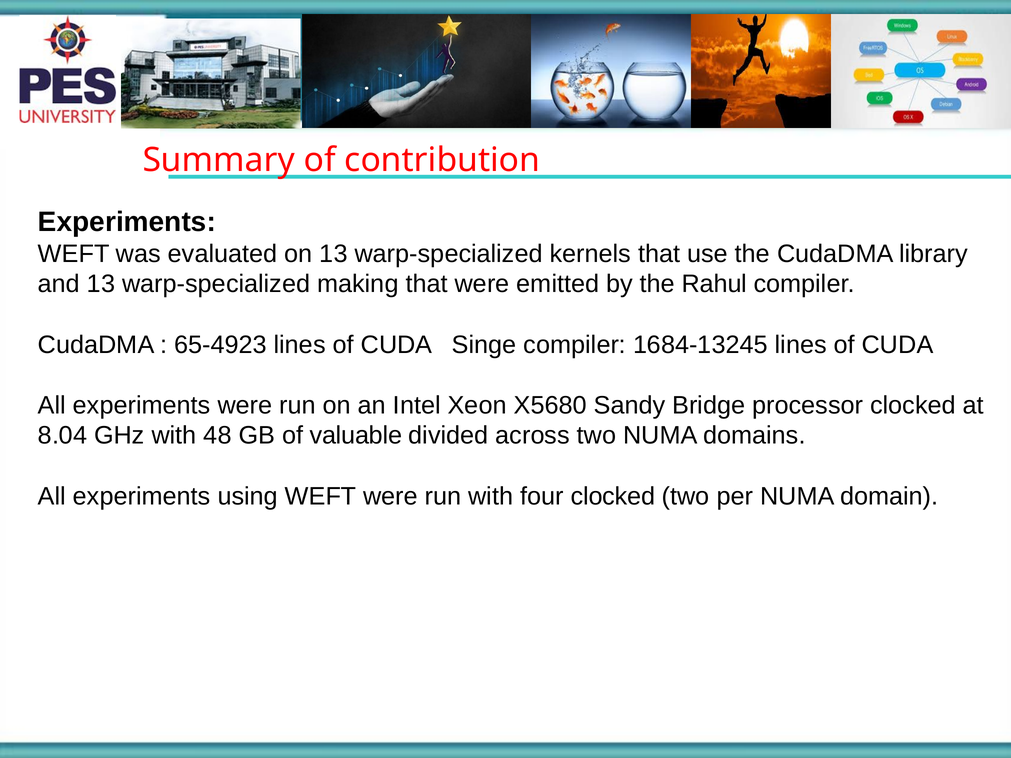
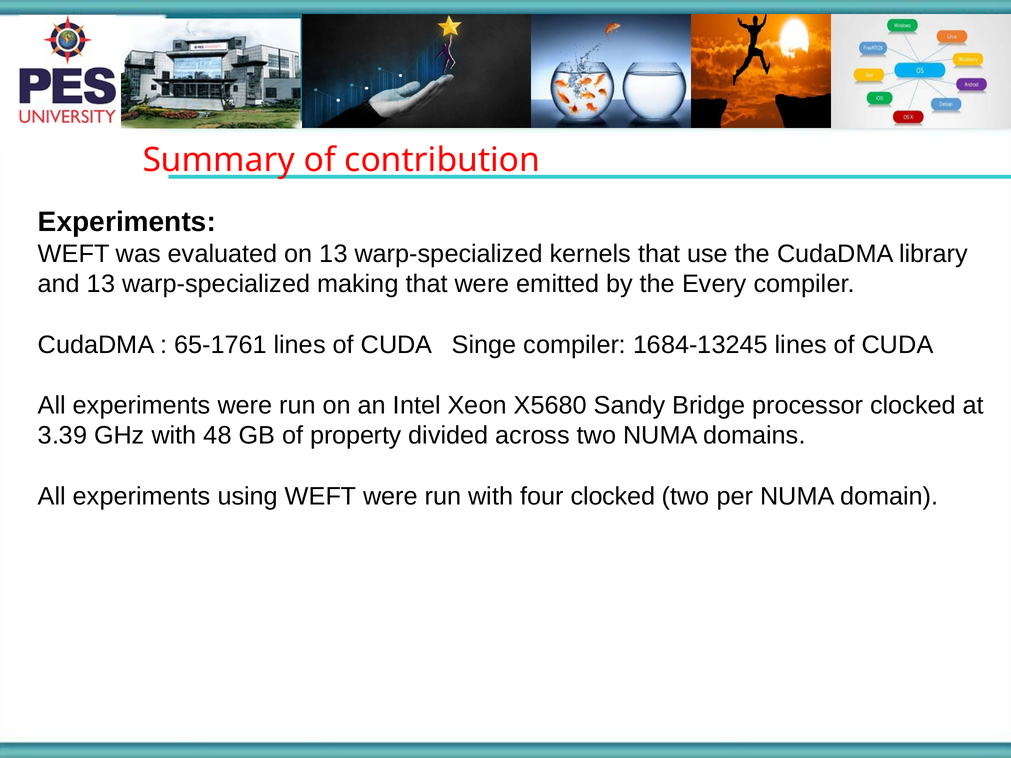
Rahul: Rahul -> Every
65-4923: 65-4923 -> 65-1761
8.04: 8.04 -> 3.39
valuable: valuable -> property
